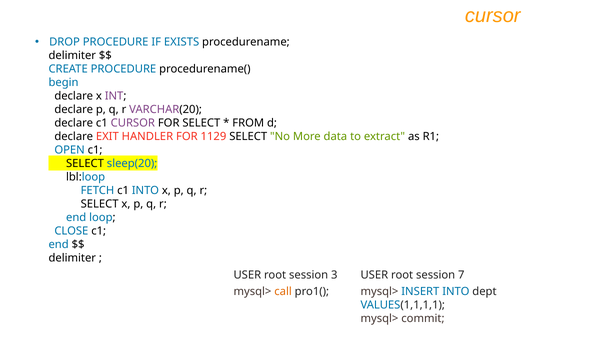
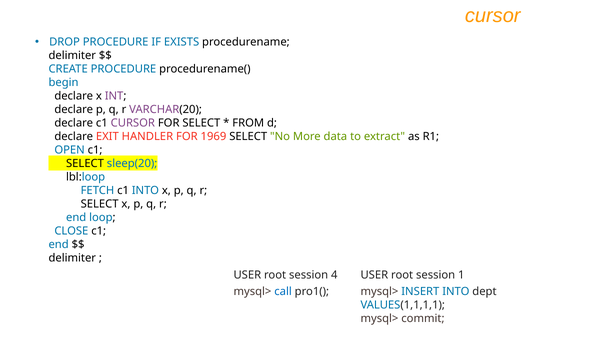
1129: 1129 -> 1969
3: 3 -> 4
7: 7 -> 1
call colour: orange -> blue
